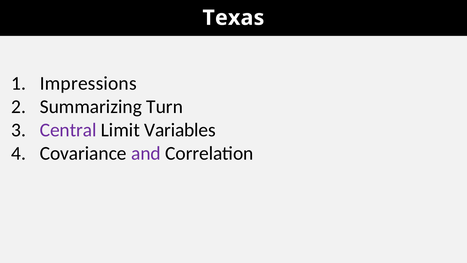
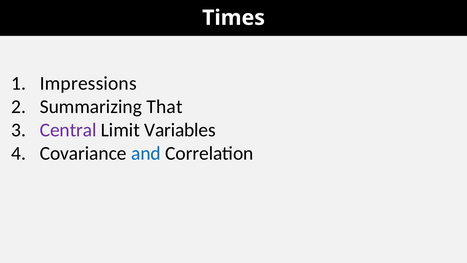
Texas: Texas -> Times
Turn: Turn -> That
and colour: purple -> blue
